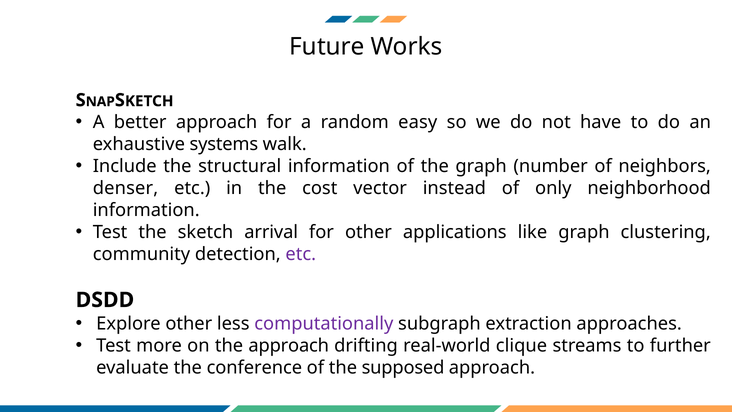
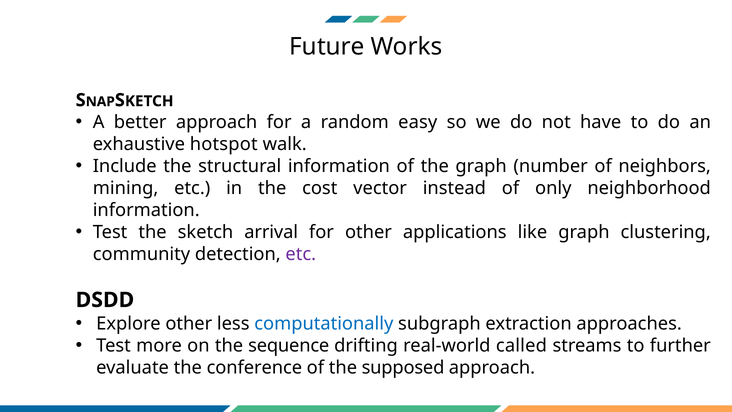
systems: systems -> hotspot
denser: denser -> mining
computationally colour: purple -> blue
the approach: approach -> sequence
clique: clique -> called
